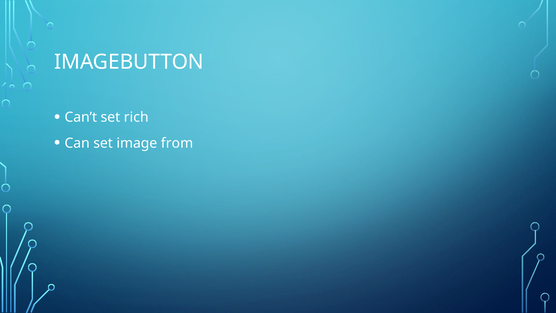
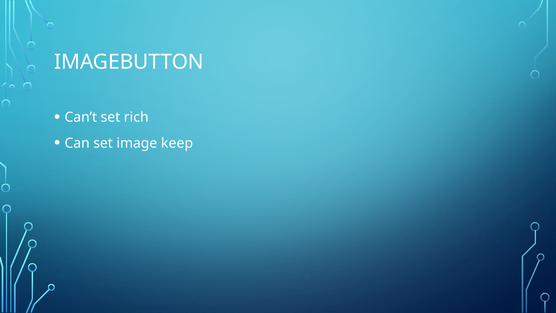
from: from -> keep
